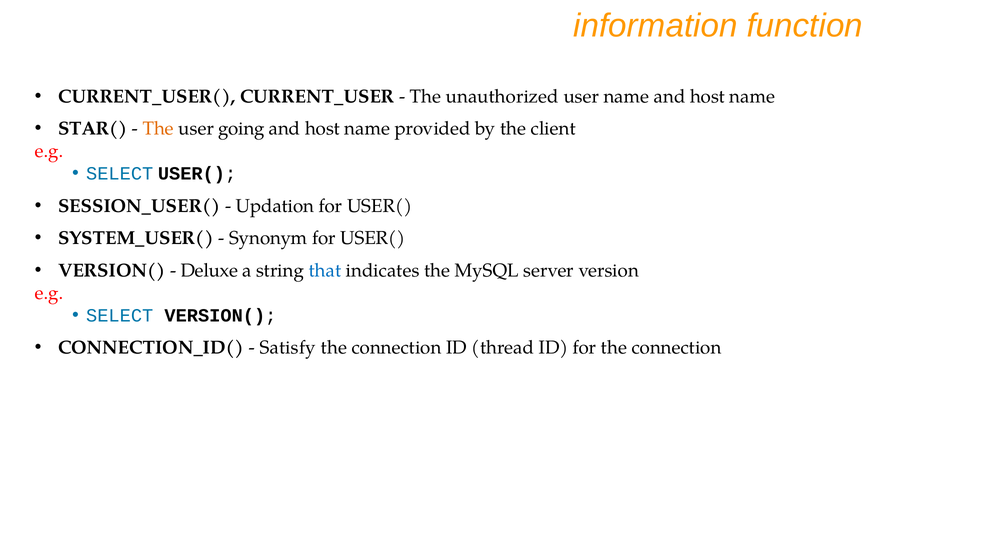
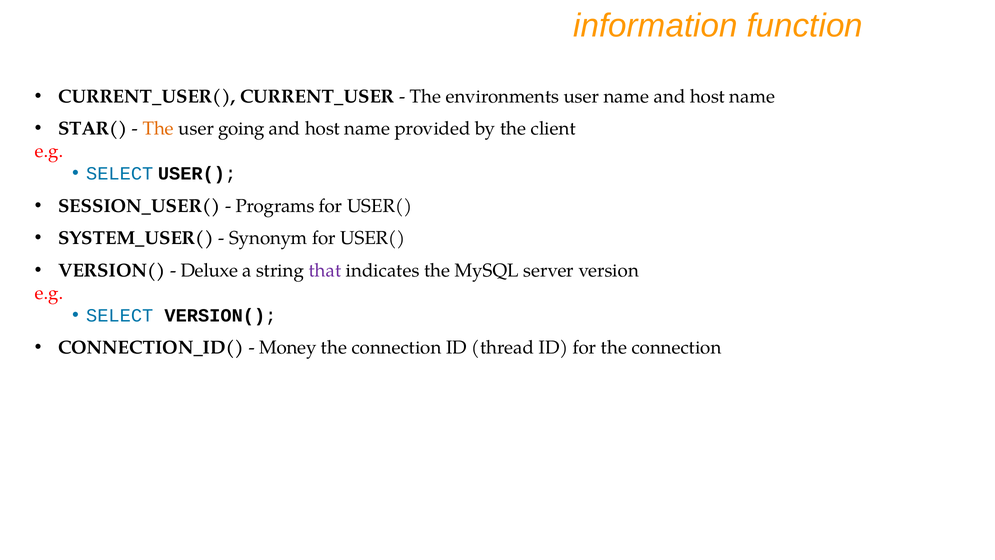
unauthorized: unauthorized -> environments
Updation: Updation -> Programs
that colour: blue -> purple
Satisfy: Satisfy -> Money
